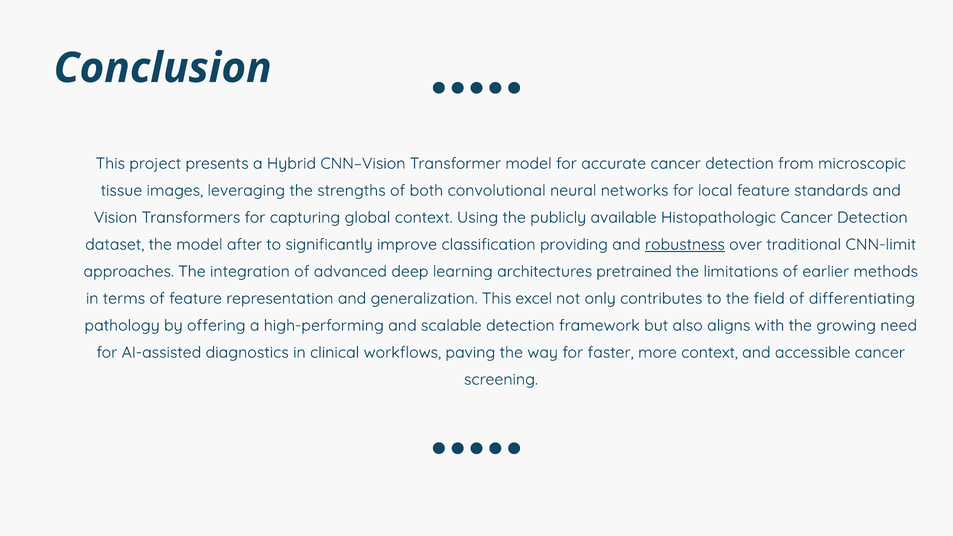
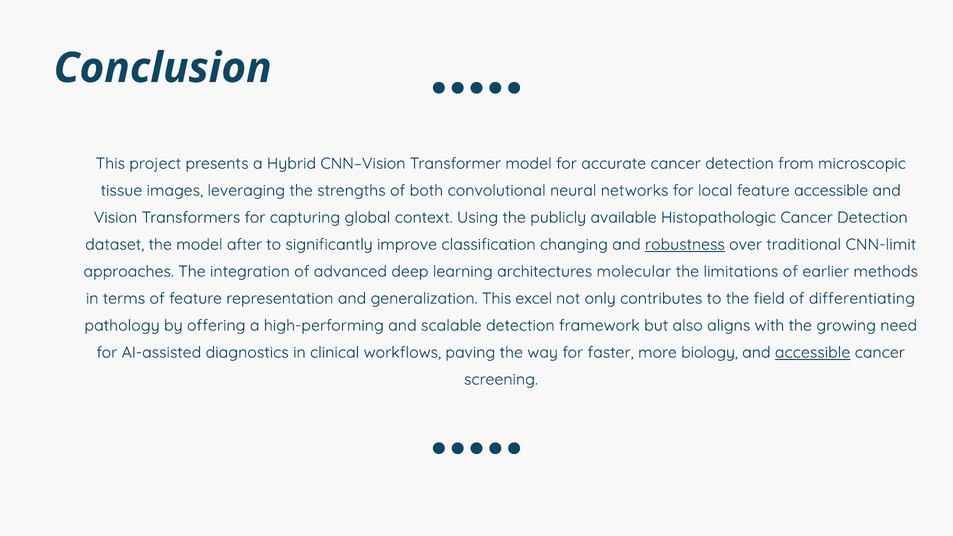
feature standards: standards -> accessible
providing: providing -> changing
pretrained: pretrained -> molecular
more context: context -> biology
accessible at (813, 352) underline: none -> present
